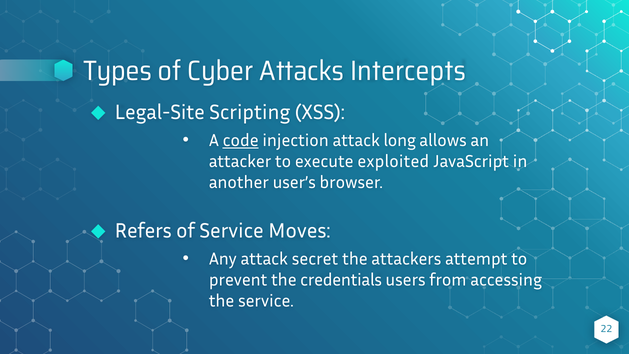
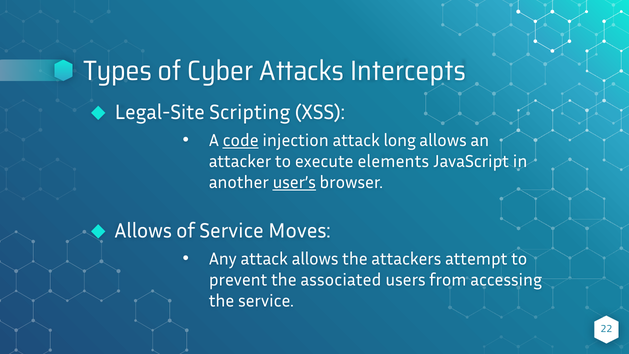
exploited: exploited -> elements
user’s underline: none -> present
Refers at (143, 231): Refers -> Allows
attack secret: secret -> allows
credentials: credentials -> associated
